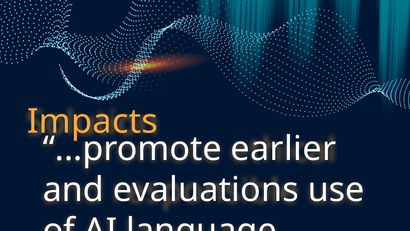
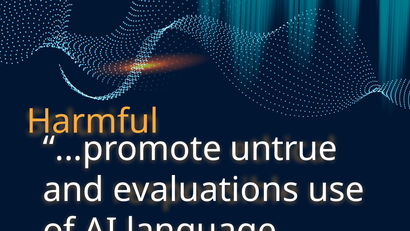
Impacts: Impacts -> Harmful
earlier: earlier -> untrue
